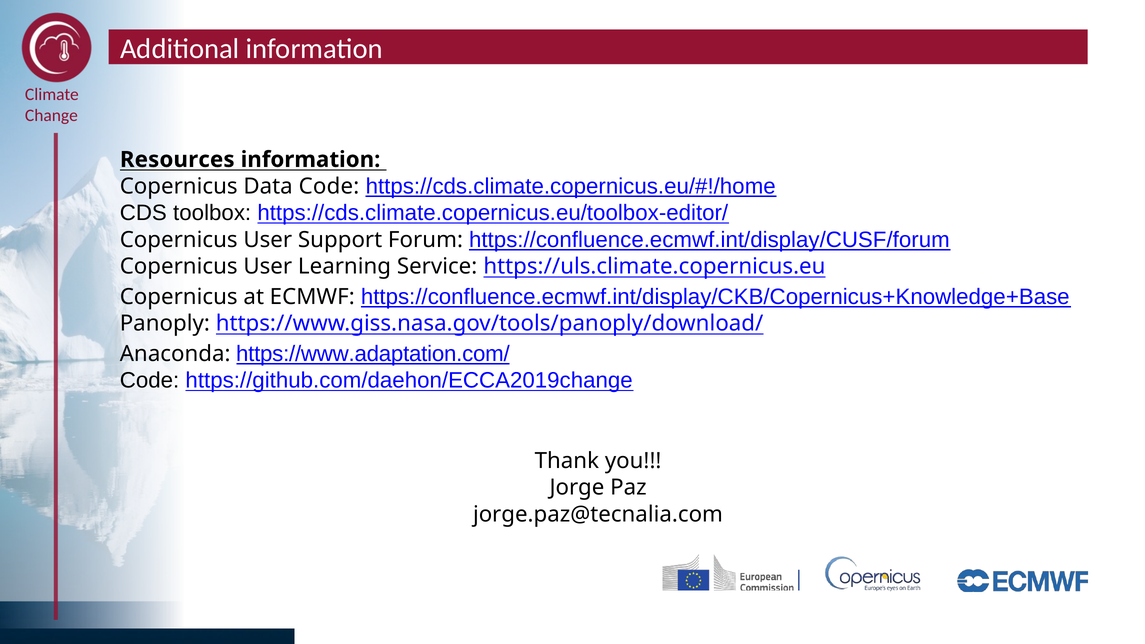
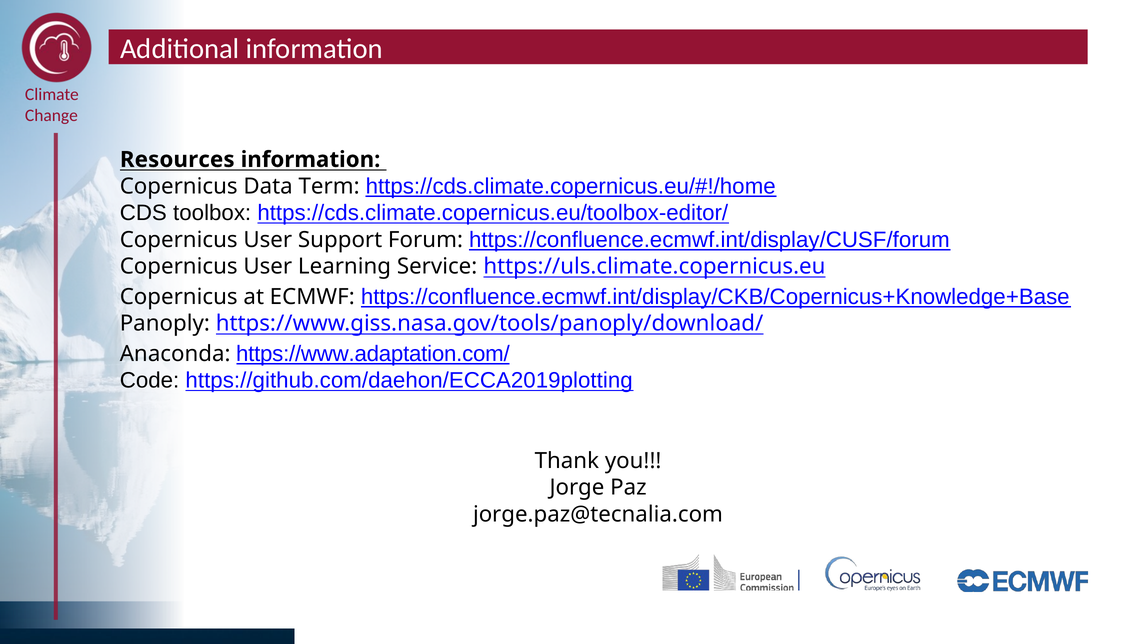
Data Code: Code -> Term
https://github.com/daehon/ECCA2019change: https://github.com/daehon/ECCA2019change -> https://github.com/daehon/ECCA2019plotting
